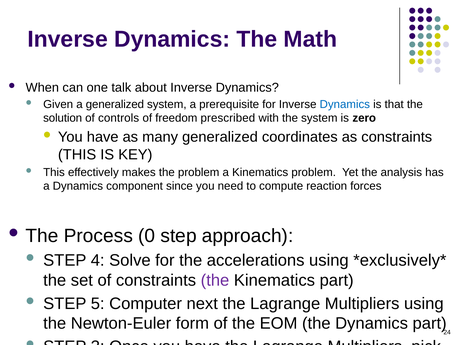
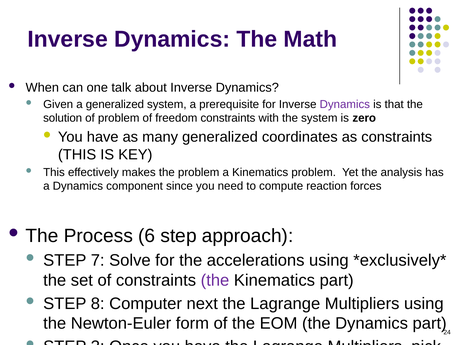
Dynamics at (345, 104) colour: blue -> purple
of controls: controls -> problem
freedom prescribed: prescribed -> constraints
0: 0 -> 6
4: 4 -> 7
5: 5 -> 8
